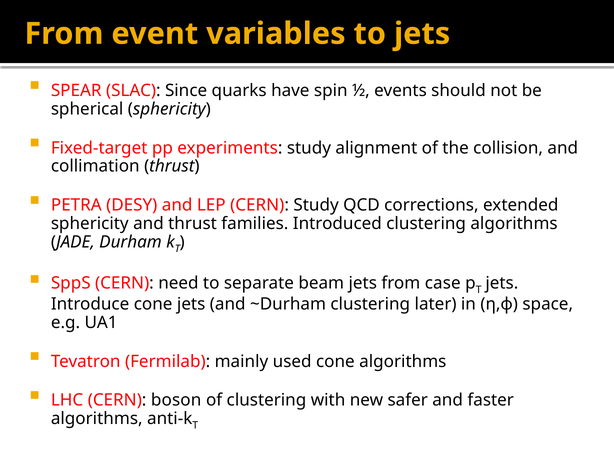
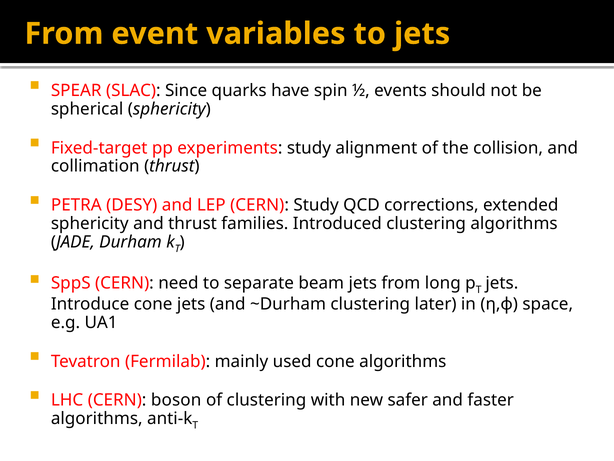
case: case -> long
